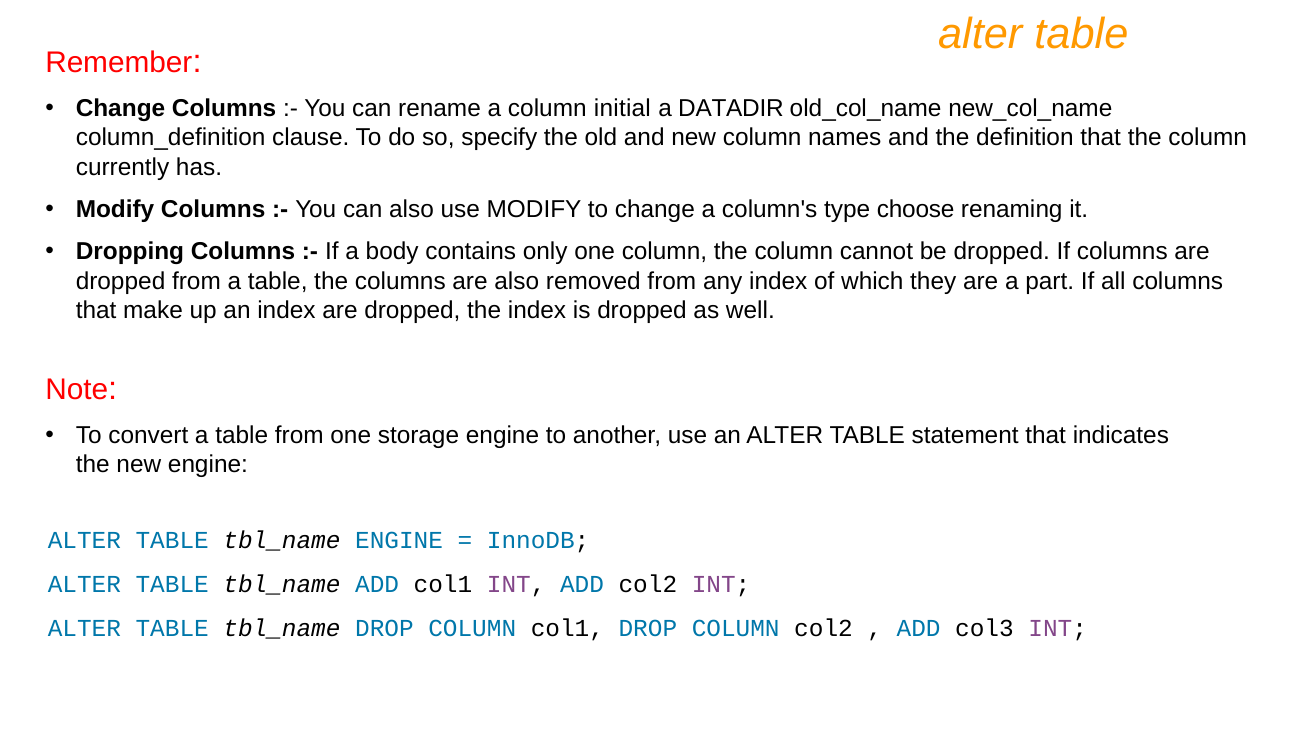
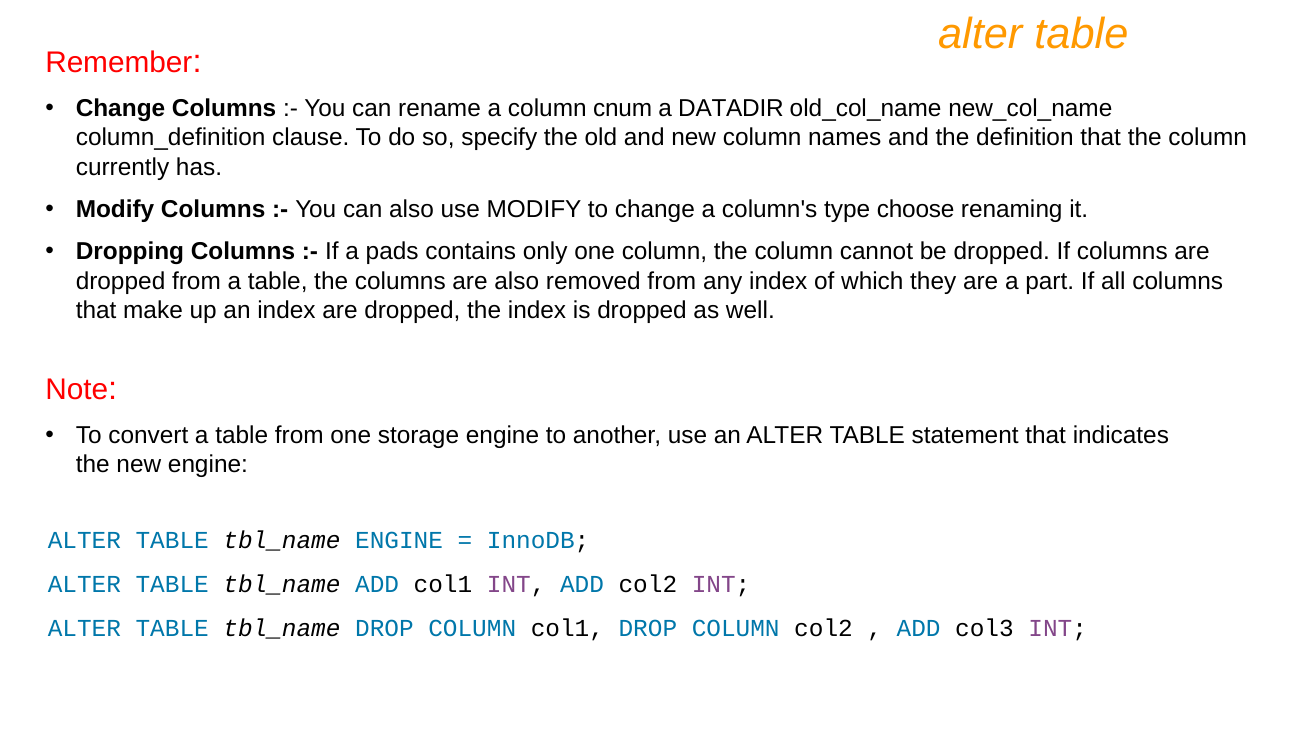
initial: initial -> cnum
body: body -> pads
